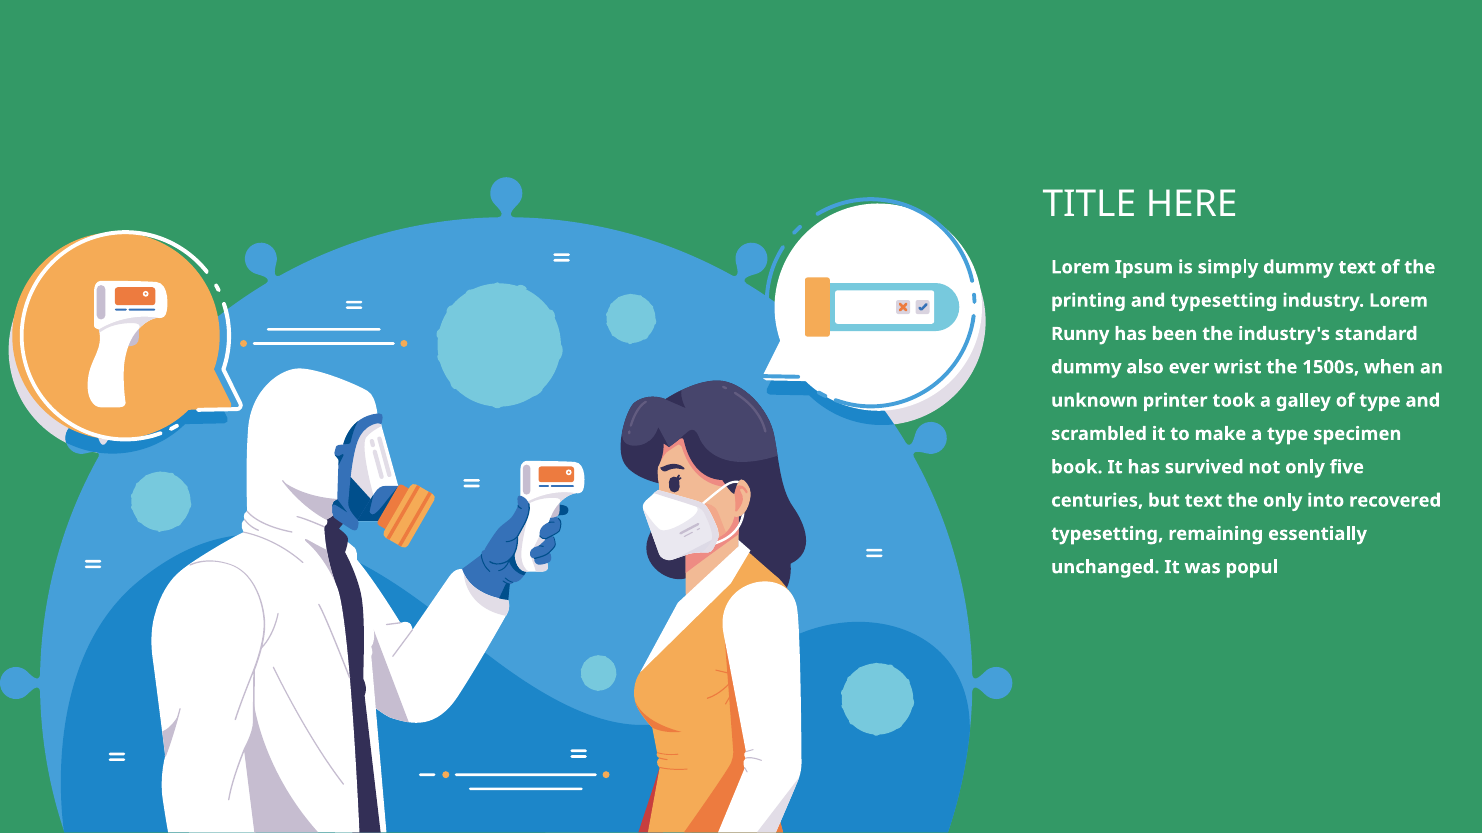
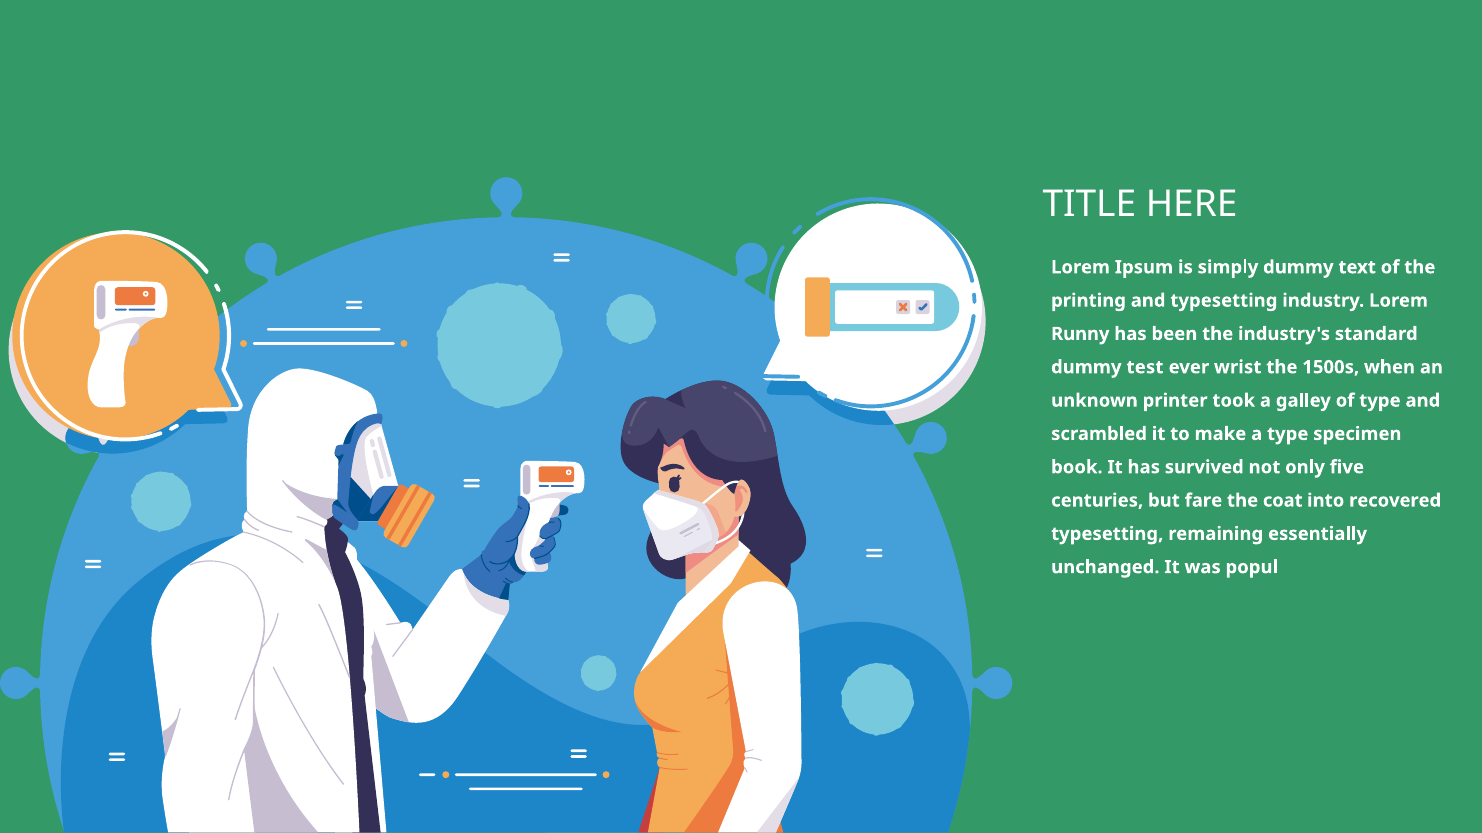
also: also -> test
but text: text -> fare
the only: only -> coat
